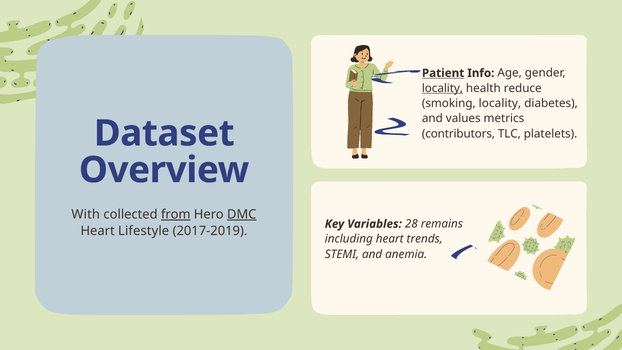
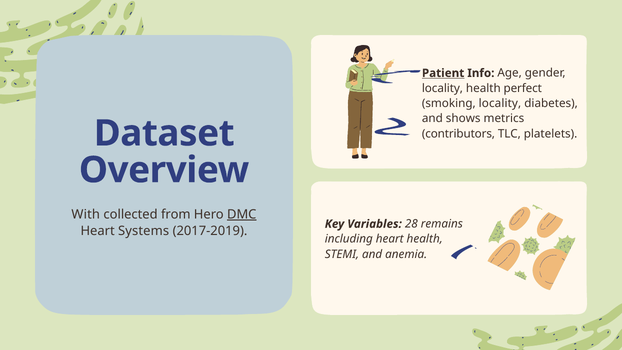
locality at (442, 88) underline: present -> none
reduce: reduce -> perfect
values: values -> shows
from underline: present -> none
Lifestyle: Lifestyle -> Systems
heart trends: trends -> health
